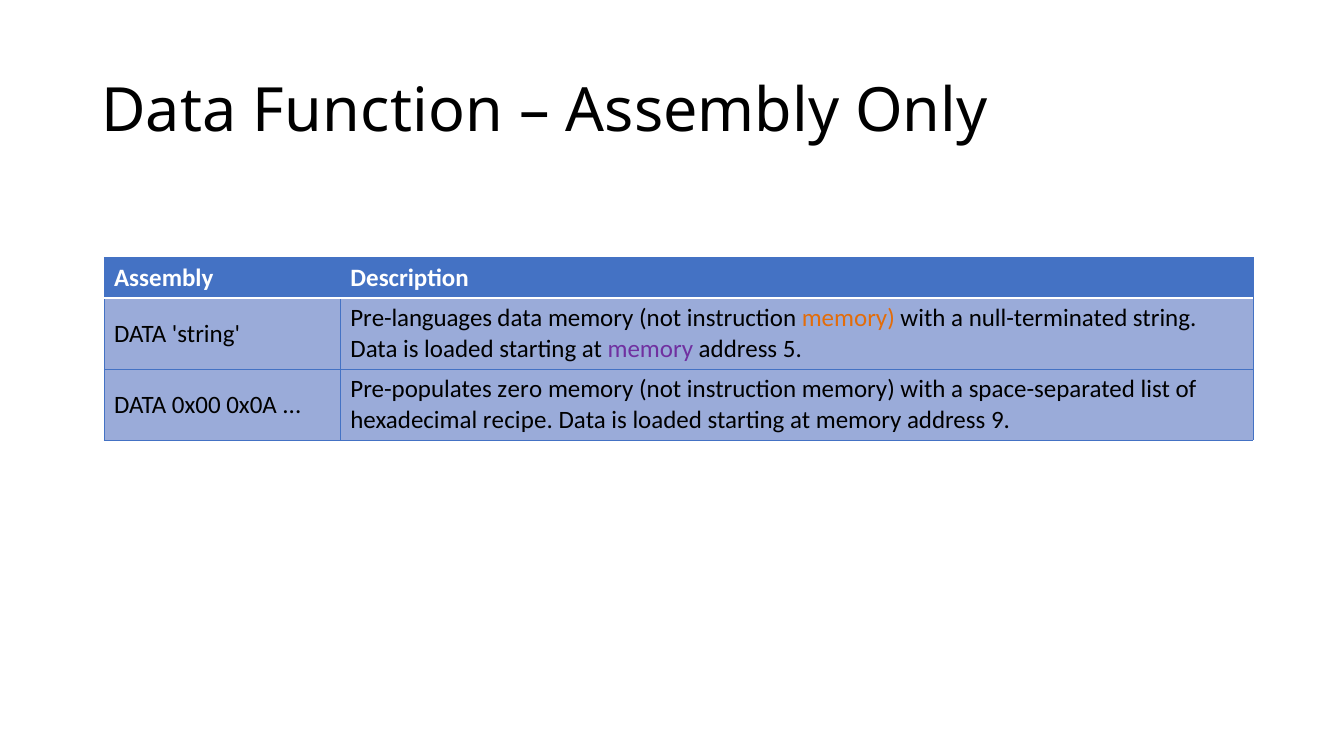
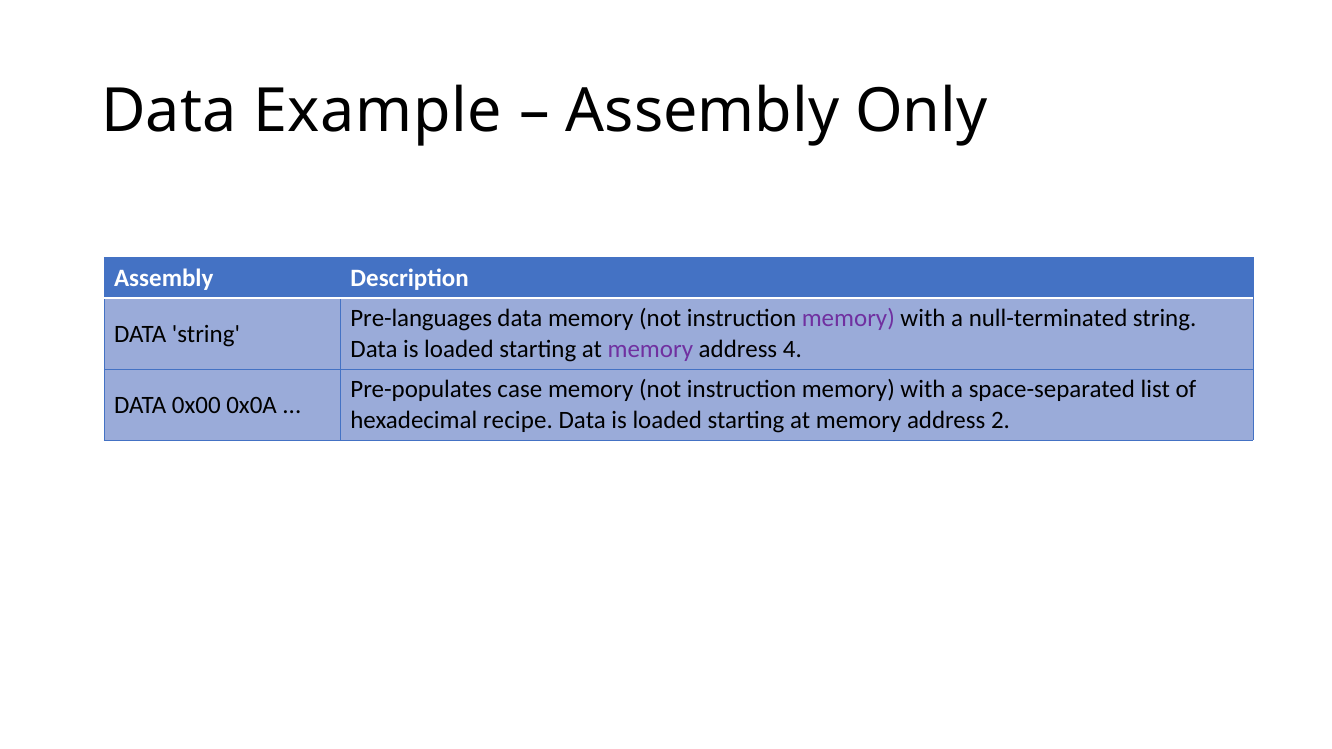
Function: Function -> Example
memory at (848, 319) colour: orange -> purple
5: 5 -> 4
zero: zero -> case
9: 9 -> 2
